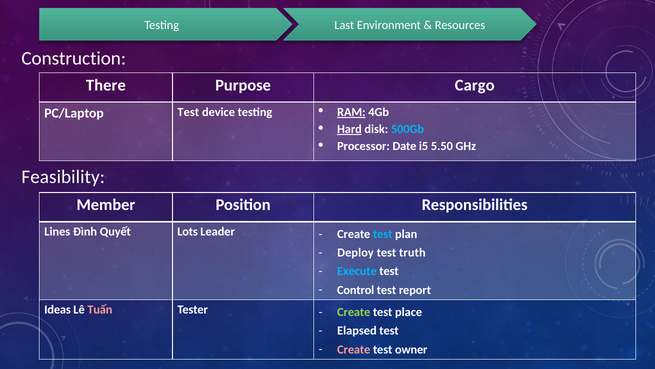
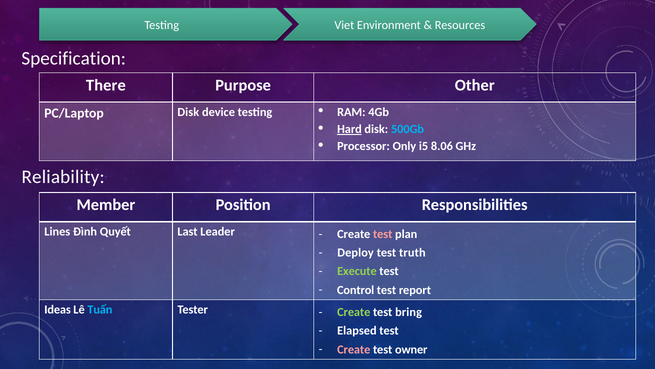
Last: Last -> Viet
Construction: Construction -> Specification
Cargo: Cargo -> Other
PC/Laptop Test: Test -> Disk
RAM underline: present -> none
Date: Date -> Only
5.50: 5.50 -> 8.06
Feasibility: Feasibility -> Reliability
Lots: Lots -> Last
test at (383, 234) colour: light blue -> pink
Execute colour: light blue -> light green
Tuấn colour: pink -> light blue
place: place -> bring
